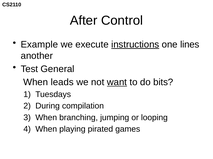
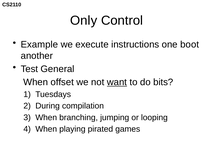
After: After -> Only
instructions underline: present -> none
lines: lines -> boot
leads: leads -> offset
